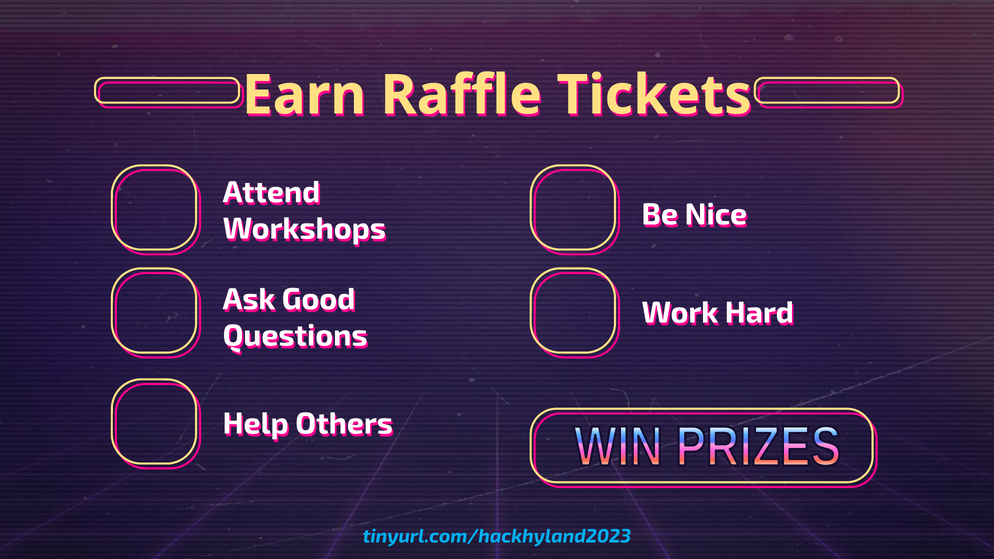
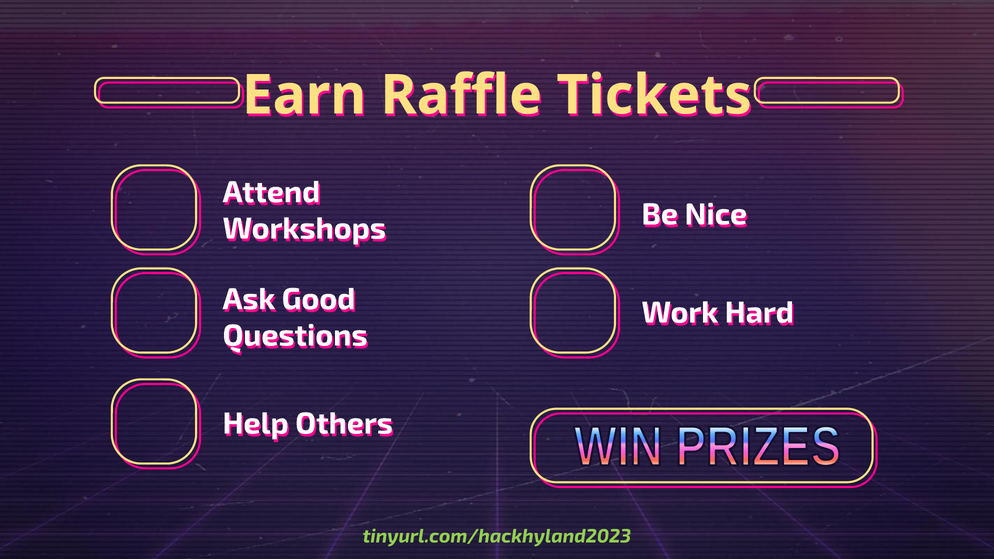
tinyurl.com/hackhyland2023 colour: light blue -> light green
